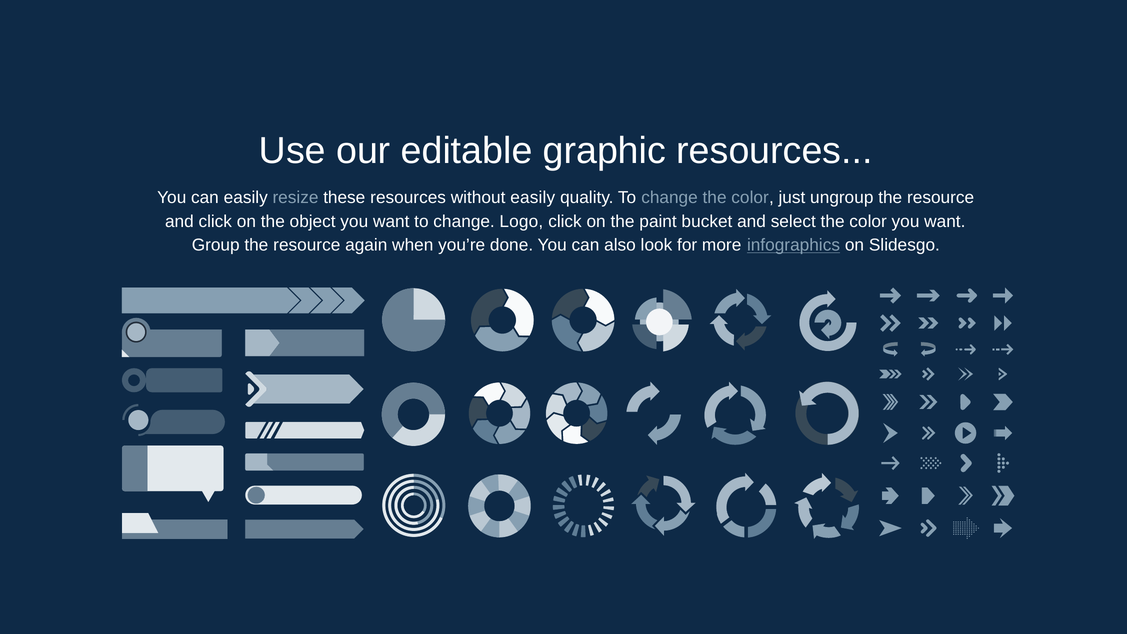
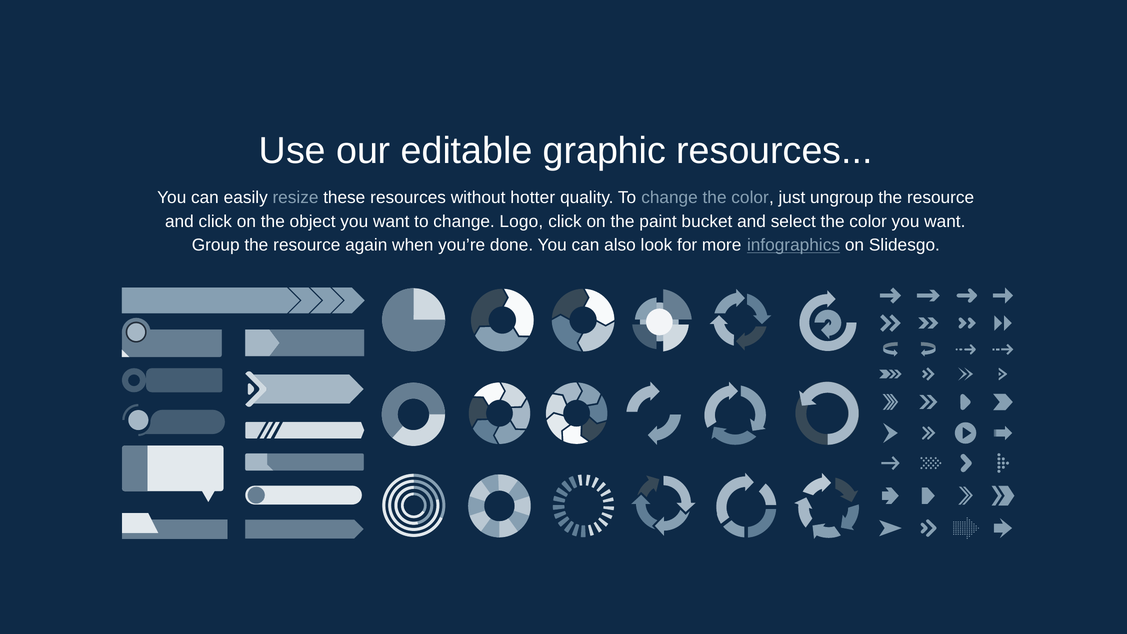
without easily: easily -> hotter
